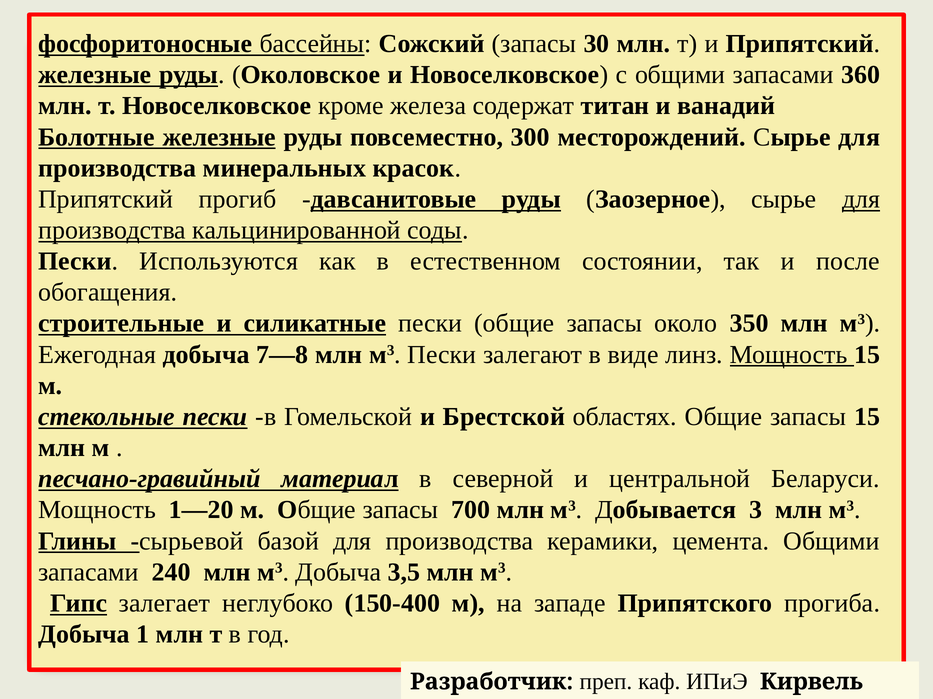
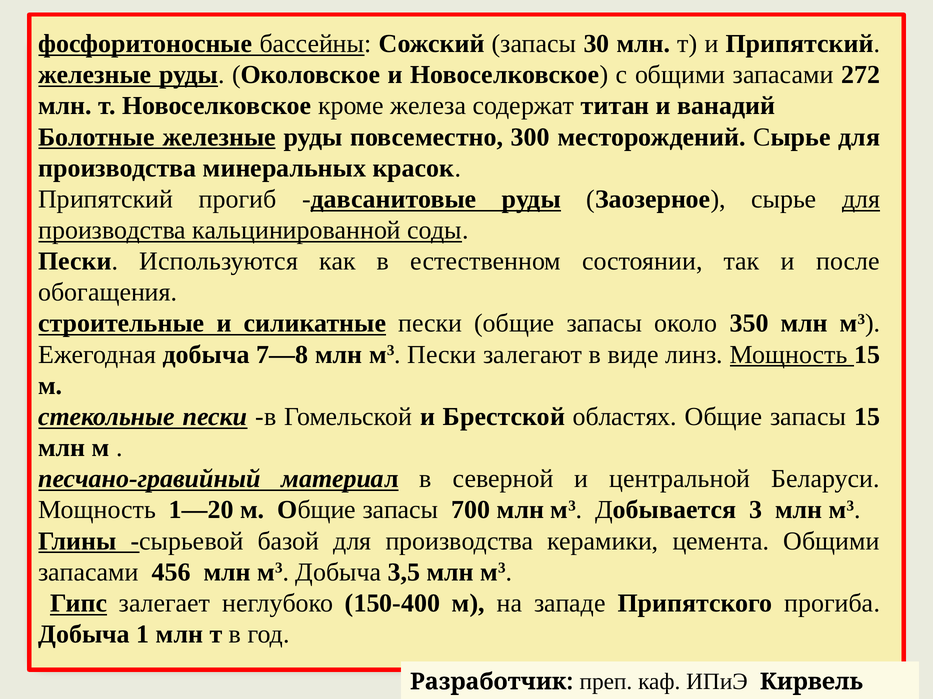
360: 360 -> 272
240: 240 -> 456
